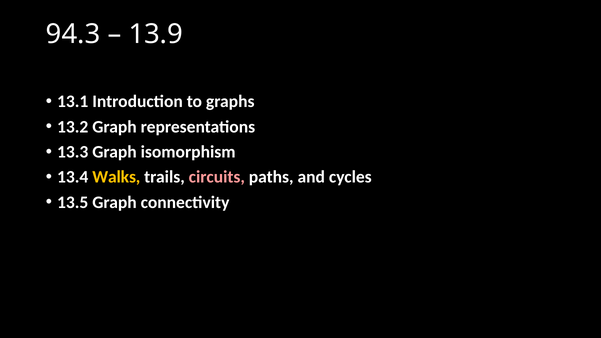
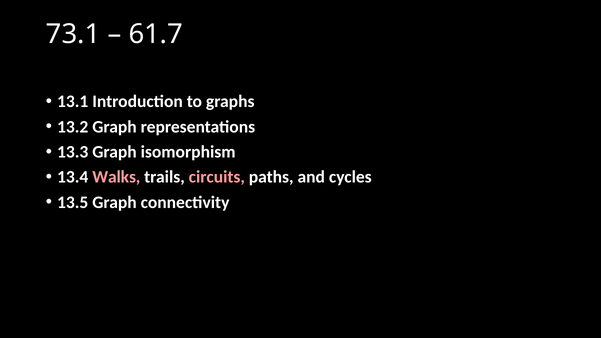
94.3: 94.3 -> 73.1
13.9: 13.9 -> 61.7
Walks colour: yellow -> pink
